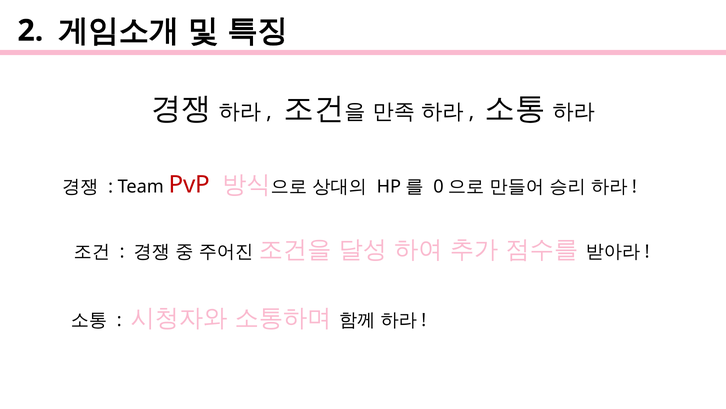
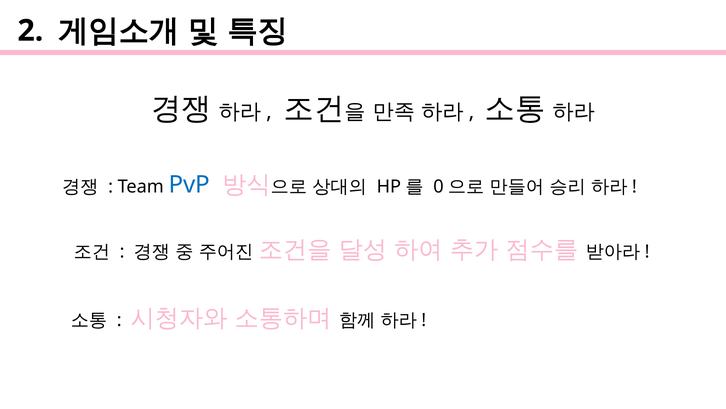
PvP colour: red -> blue
